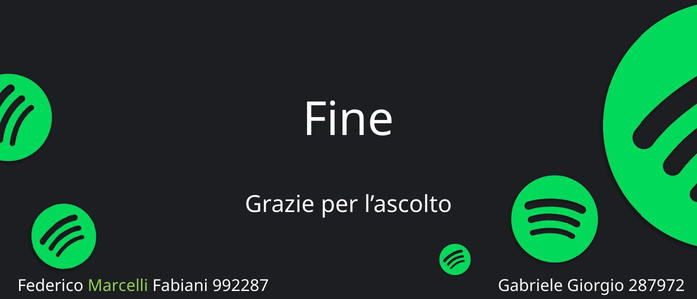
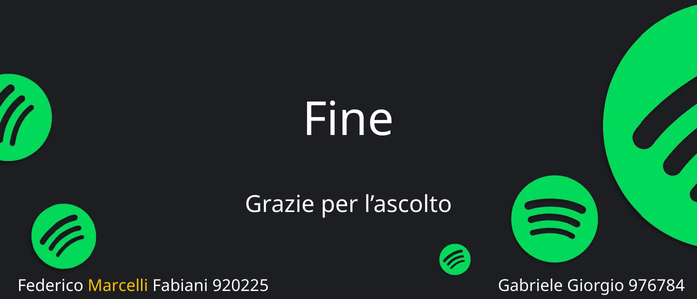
Marcelli colour: light green -> yellow
992287: 992287 -> 920225
287972: 287972 -> 976784
